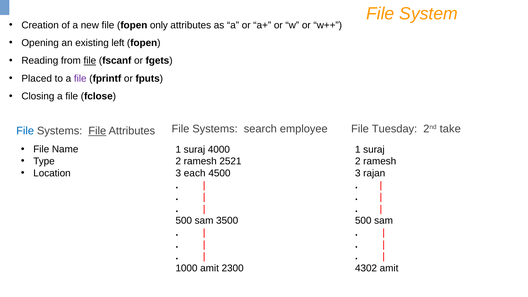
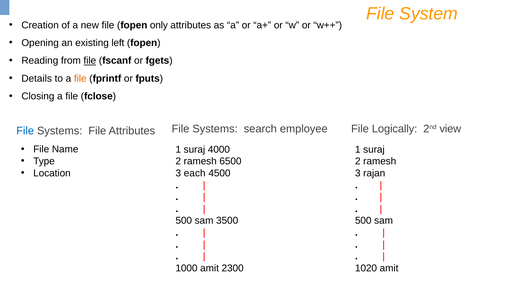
Placed: Placed -> Details
file at (80, 79) colour: purple -> orange
Tuesday: Tuesday -> Logically
take: take -> view
File at (97, 131) underline: present -> none
2521: 2521 -> 6500
4302: 4302 -> 1020
